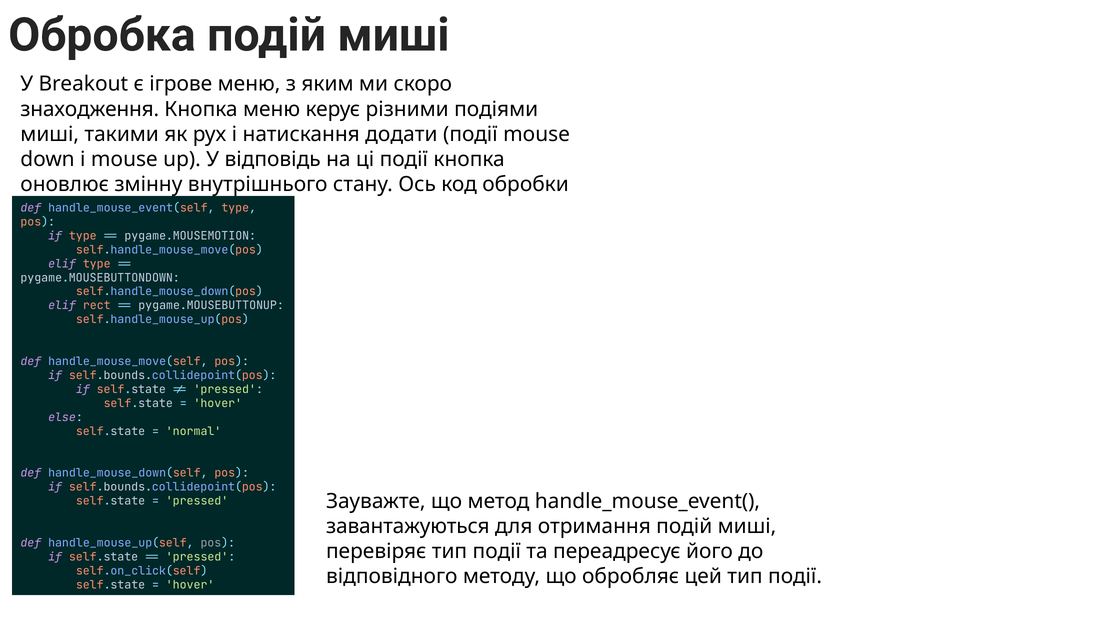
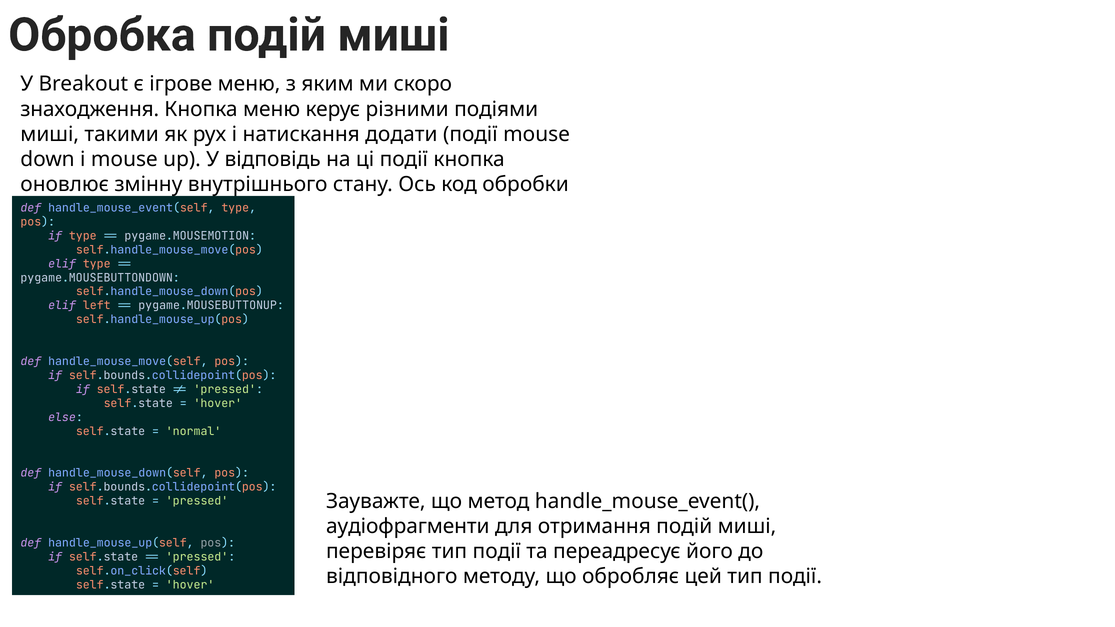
rect: rect -> left
завантажуються: завантажуються -> аудіофрагменти
